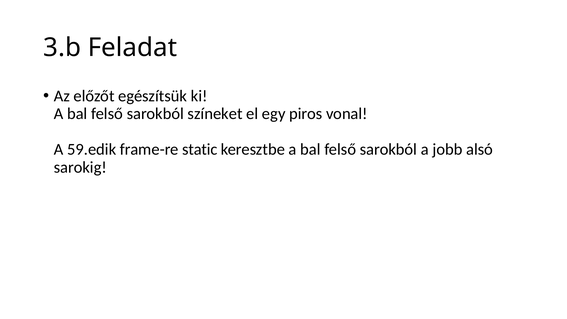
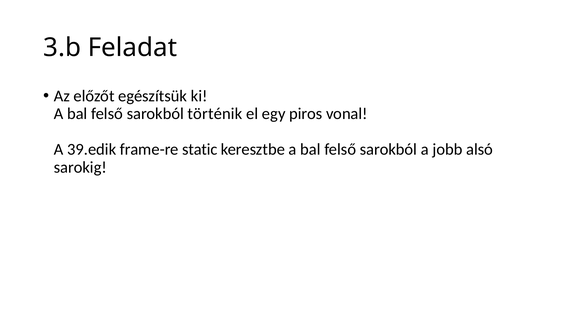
színeket: színeket -> történik
59.edik: 59.edik -> 39.edik
